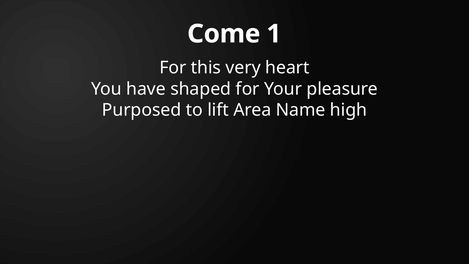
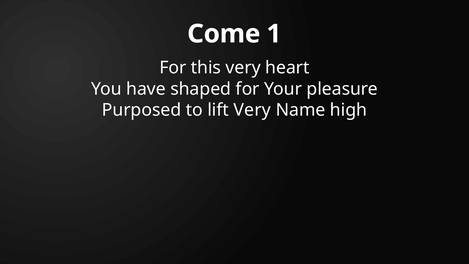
lift Area: Area -> Very
